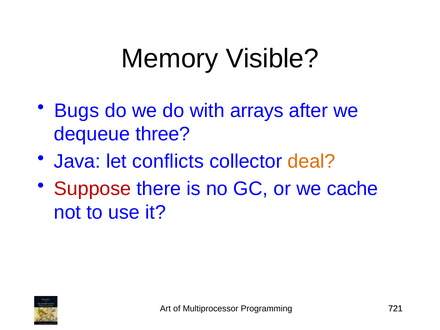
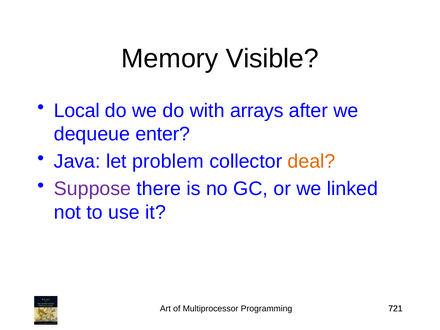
Bugs: Bugs -> Local
three: three -> enter
conflicts: conflicts -> problem
Suppose colour: red -> purple
cache: cache -> linked
